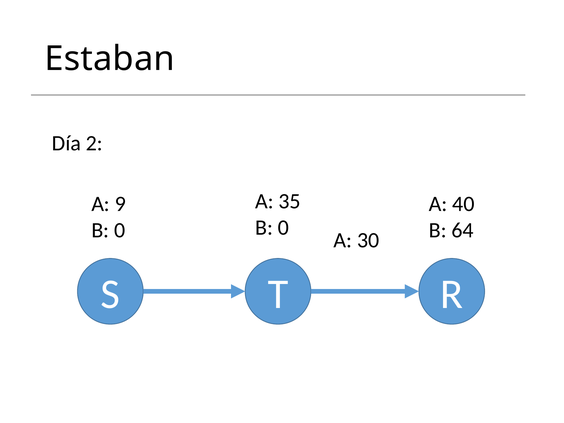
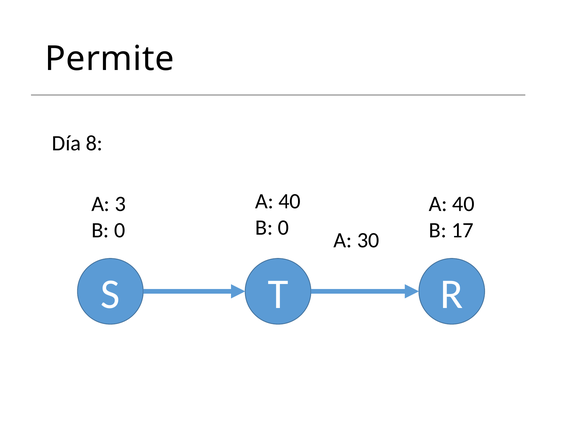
Estaban: Estaban -> Permite
2: 2 -> 8
35 at (290, 201): 35 -> 40
9: 9 -> 3
64: 64 -> 17
